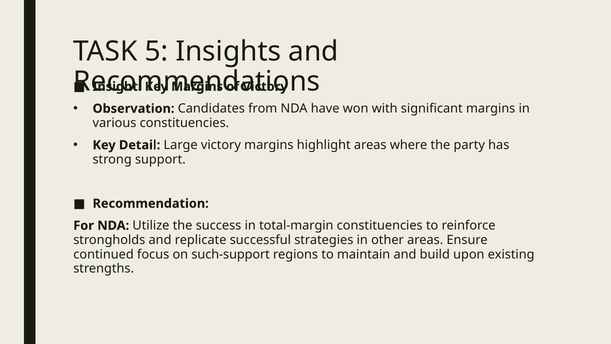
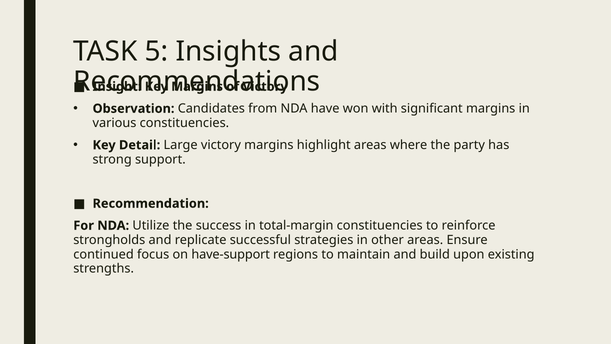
such-support: such-support -> have-support
